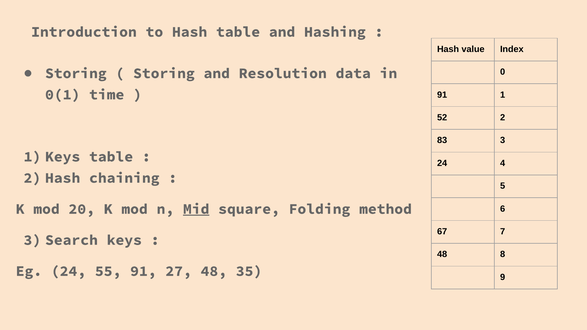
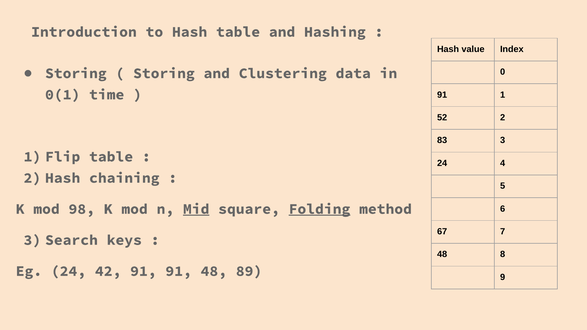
Resolution: Resolution -> Clustering
1 Keys: Keys -> Flip
20: 20 -> 98
Folding underline: none -> present
55: 55 -> 42
91 27: 27 -> 91
35: 35 -> 89
